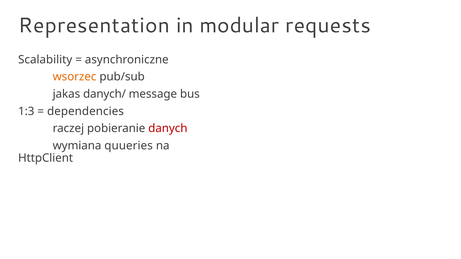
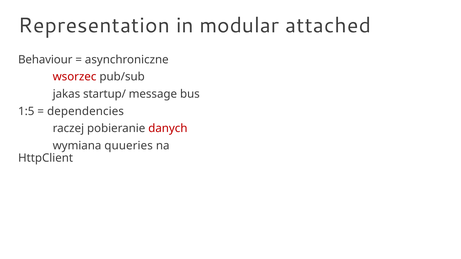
requests: requests -> attached
Scalability: Scalability -> Behaviour
wsorzec colour: orange -> red
danych/: danych/ -> startup/
1:3: 1:3 -> 1:5
